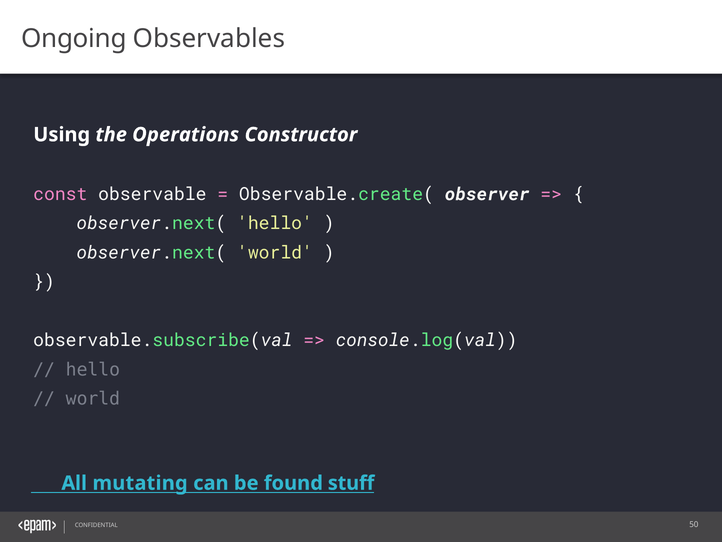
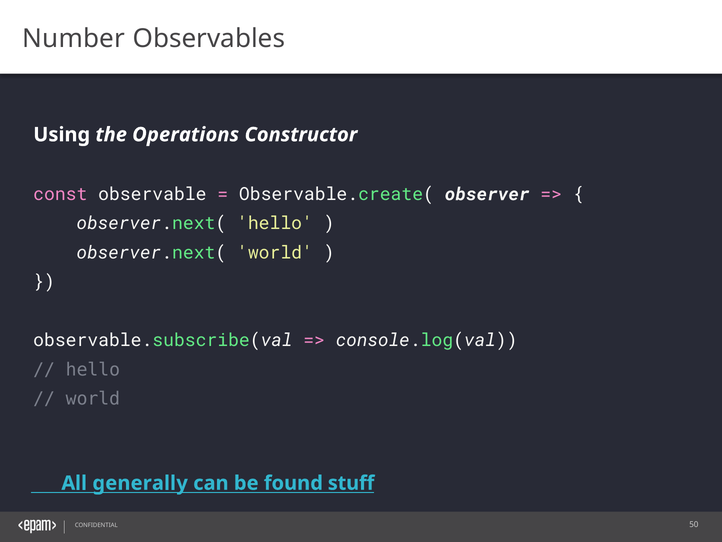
Ongoing: Ongoing -> Number
mutating: mutating -> generally
